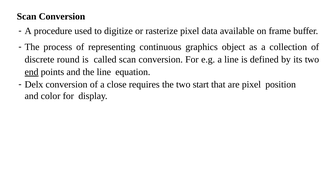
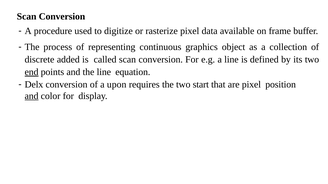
round: round -> added
close: close -> upon
and at (32, 96) underline: none -> present
